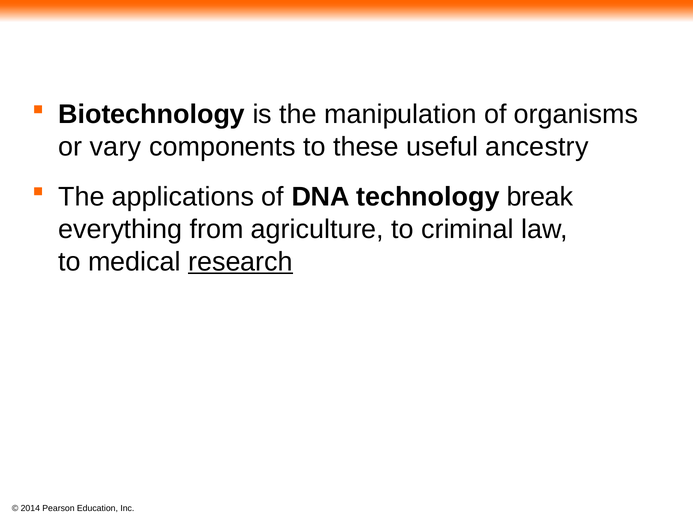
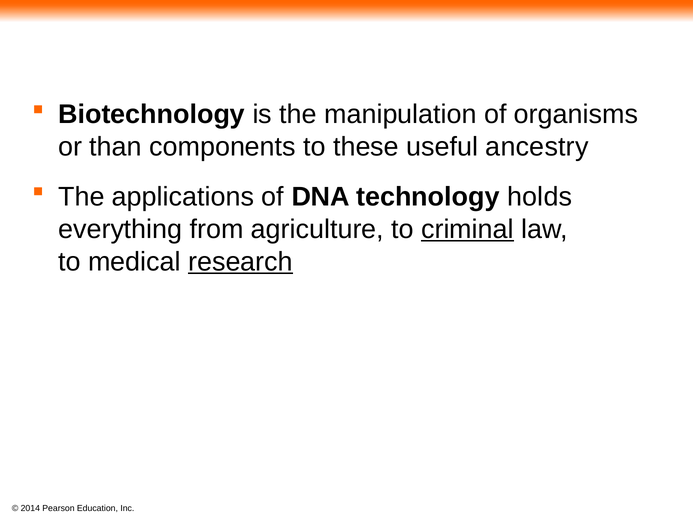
vary: vary -> than
break: break -> holds
criminal underline: none -> present
